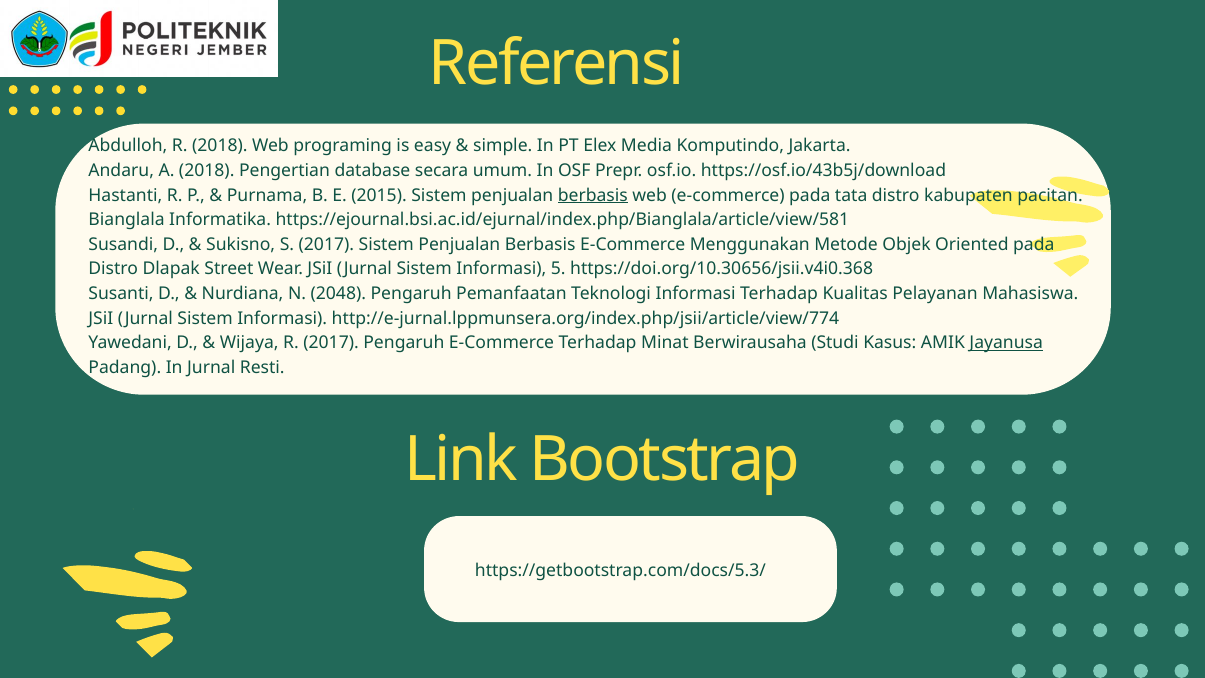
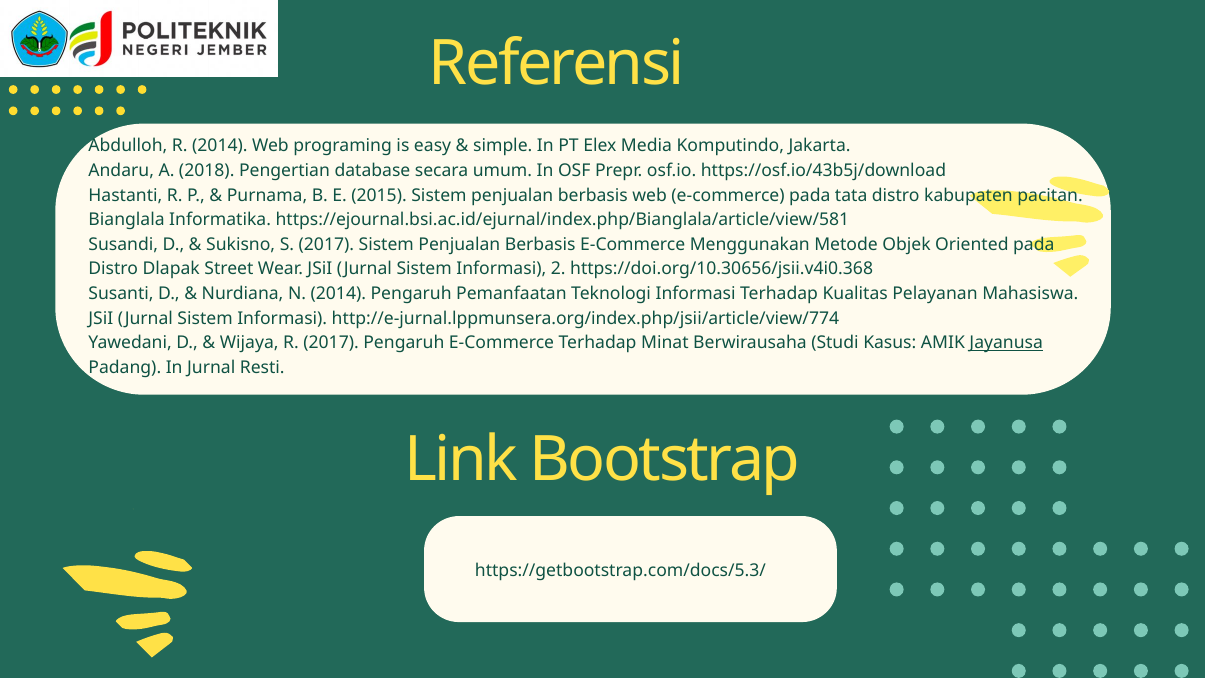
R 2018: 2018 -> 2014
berbasis at (593, 195) underline: present -> none
5: 5 -> 2
N 2048: 2048 -> 2014
